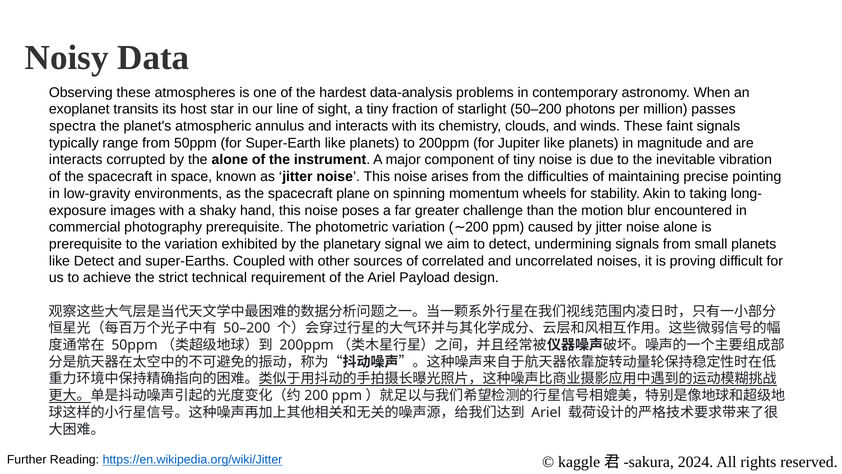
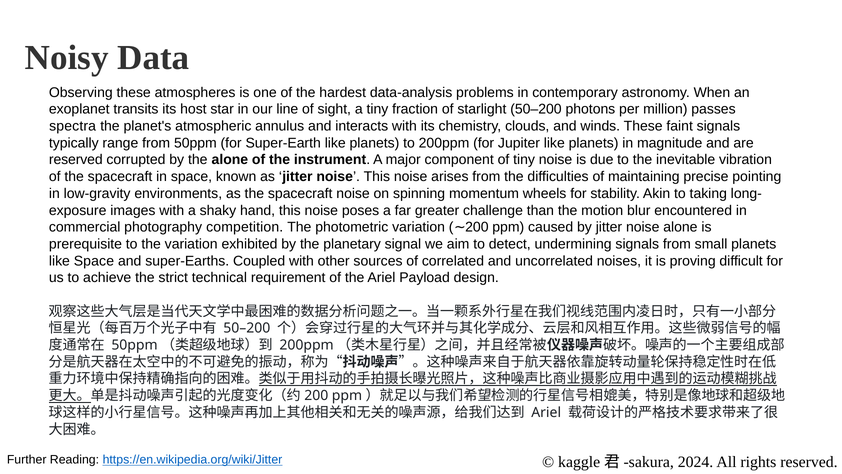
interacts at (76, 160): interacts -> reserved
spacecraft plane: plane -> noise
photography prerequisite: prerequisite -> competition
like Detect: Detect -> Space
